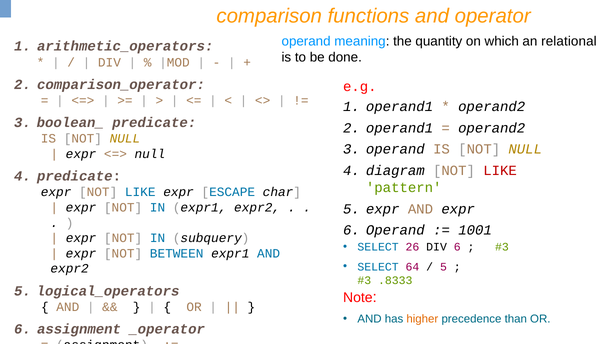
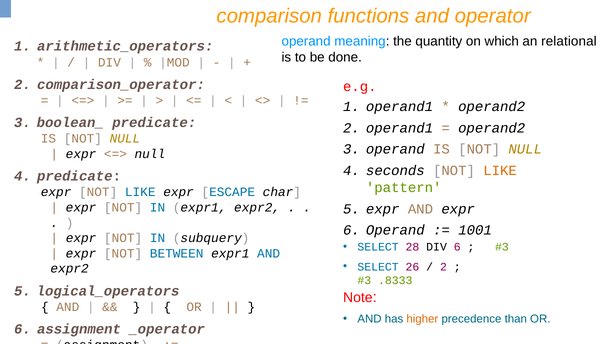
diagram: diagram -> seconds
LIKE at (500, 171) colour: red -> orange
26: 26 -> 28
64: 64 -> 26
5 at (443, 267): 5 -> 2
